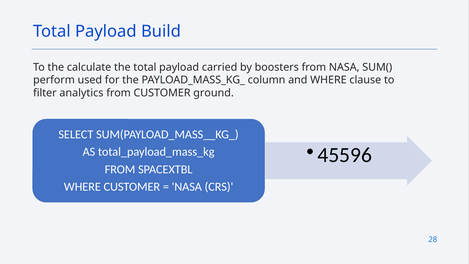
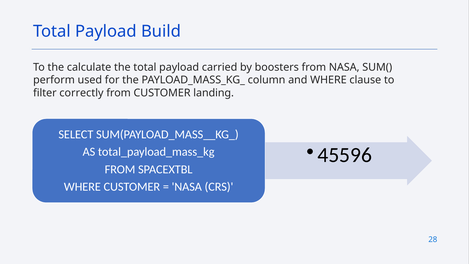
analytics: analytics -> correctly
ground: ground -> landing
